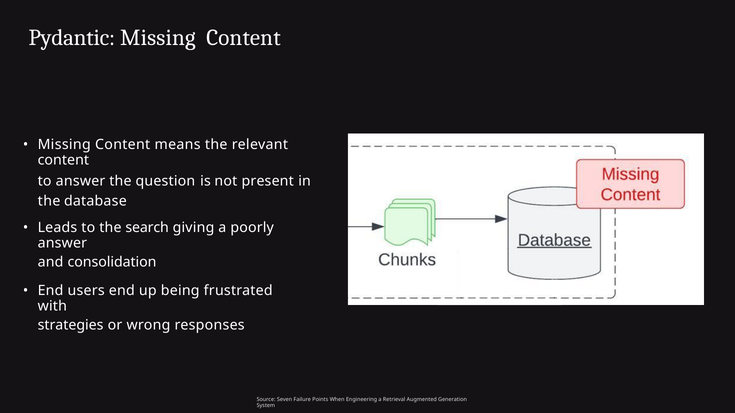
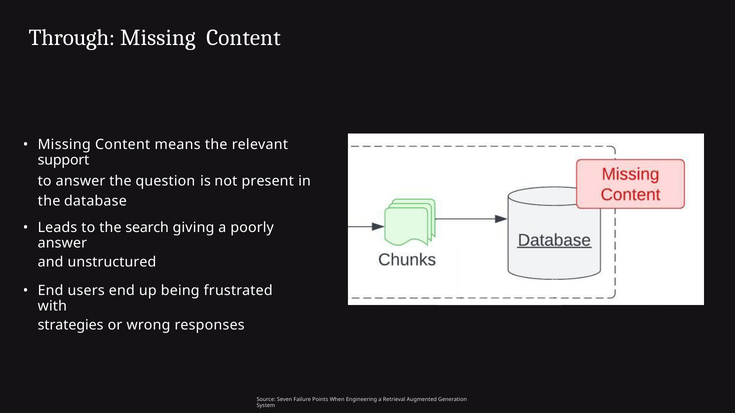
Pydantic: Pydantic -> Through
content at (63, 160): content -> support
consolidation: consolidation -> unstructured
